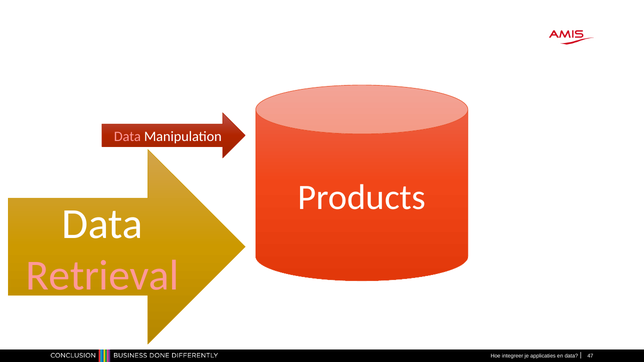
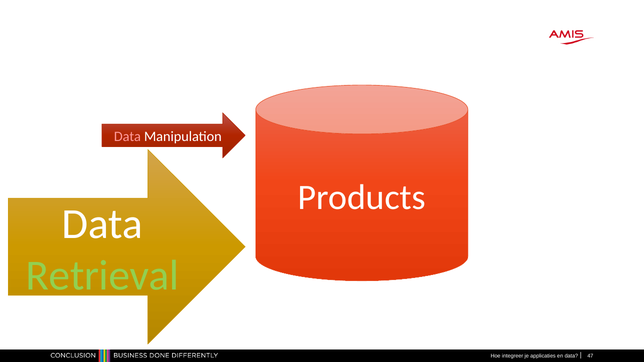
Retrieval colour: pink -> light green
